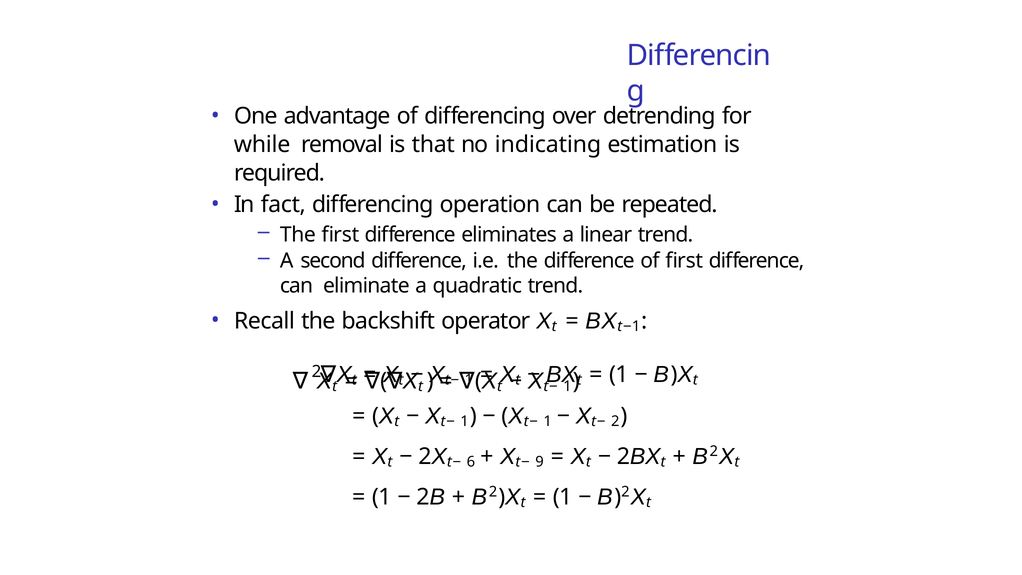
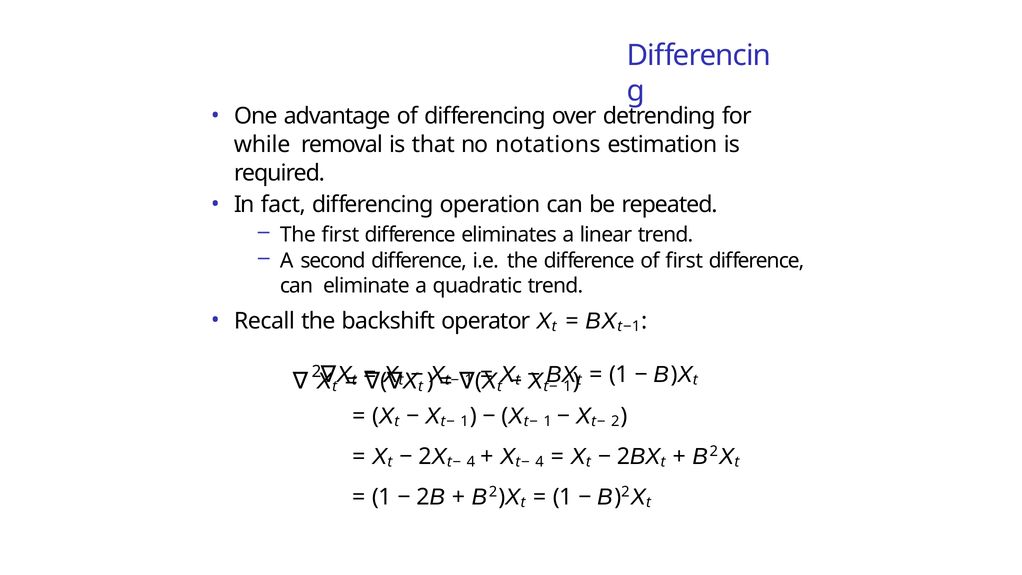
indicating: indicating -> notations
6 at (471, 462): 6 -> 4
9 at (540, 462): 9 -> 4
